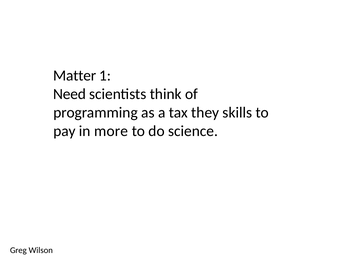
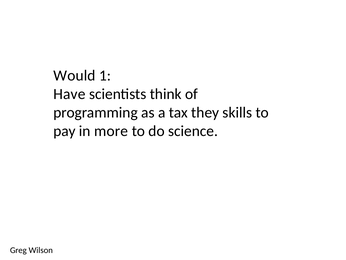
Matter: Matter -> Would
Need: Need -> Have
